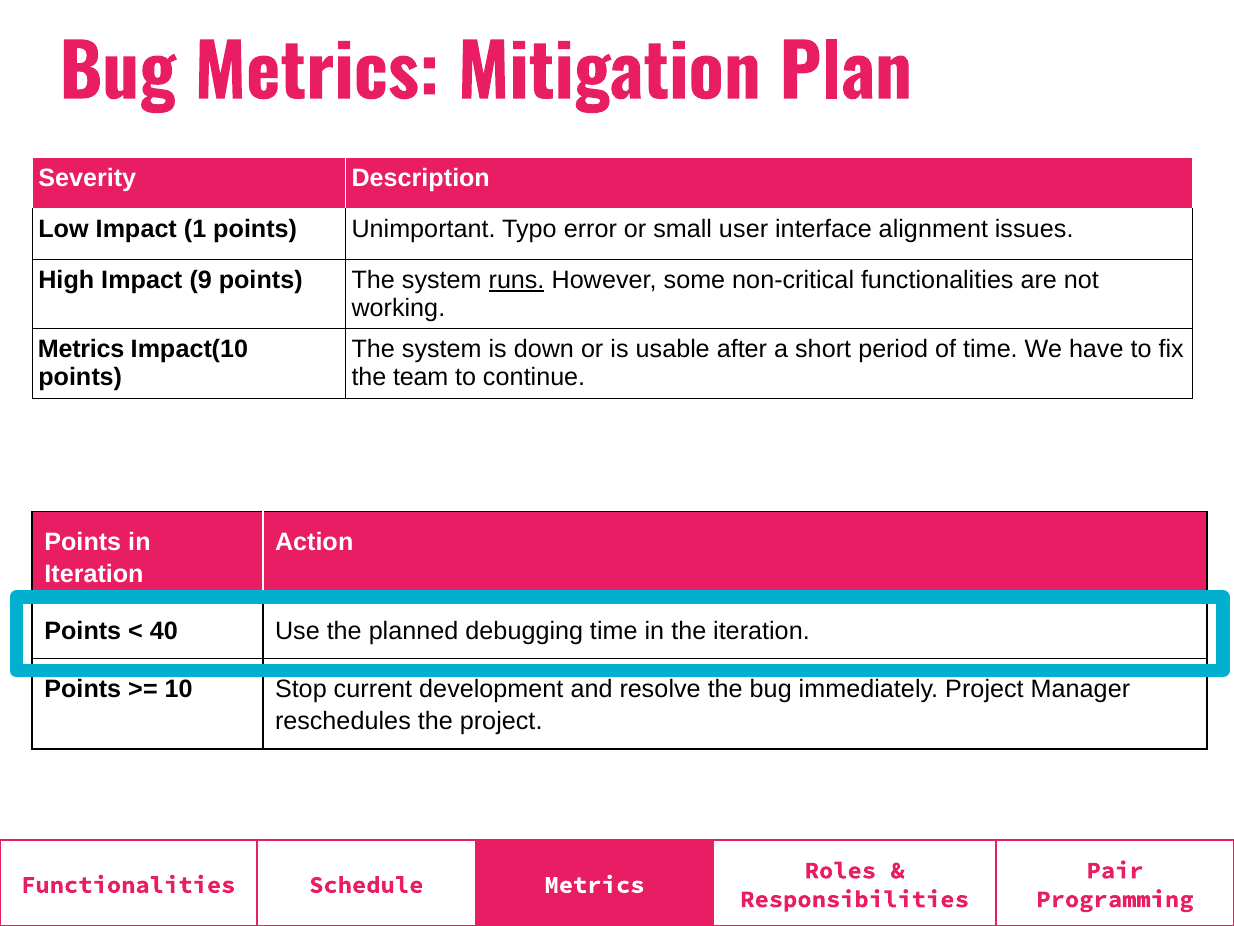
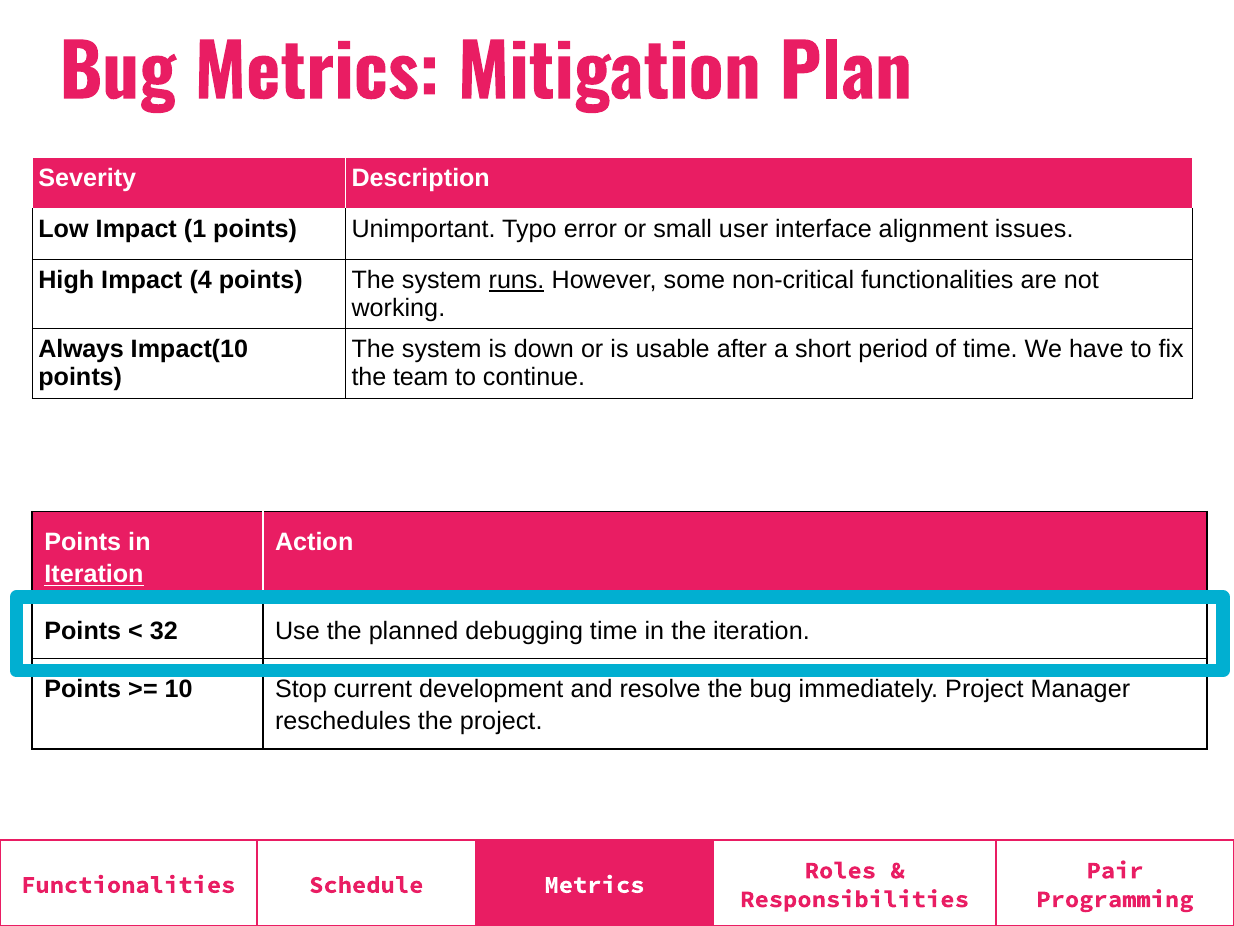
9: 9 -> 4
Metrics at (81, 349): Metrics -> Always
Iteration at (94, 574) underline: none -> present
40: 40 -> 32
